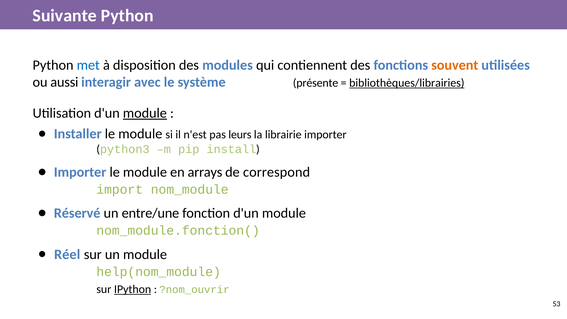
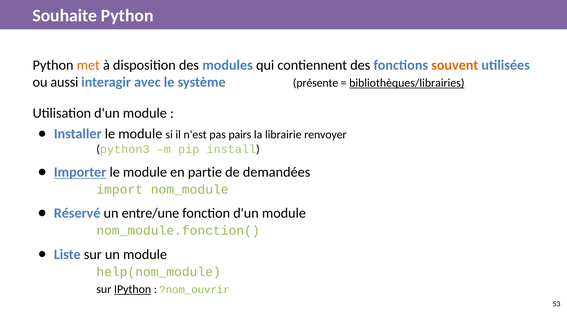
Suivante: Suivante -> Souhaite
met colour: blue -> orange
module at (145, 113) underline: present -> none
leurs: leurs -> pairs
librairie importer: importer -> renvoyer
Importer at (80, 172) underline: none -> present
arrays: arrays -> partie
correspond: correspond -> demandées
Réel: Réel -> Liste
